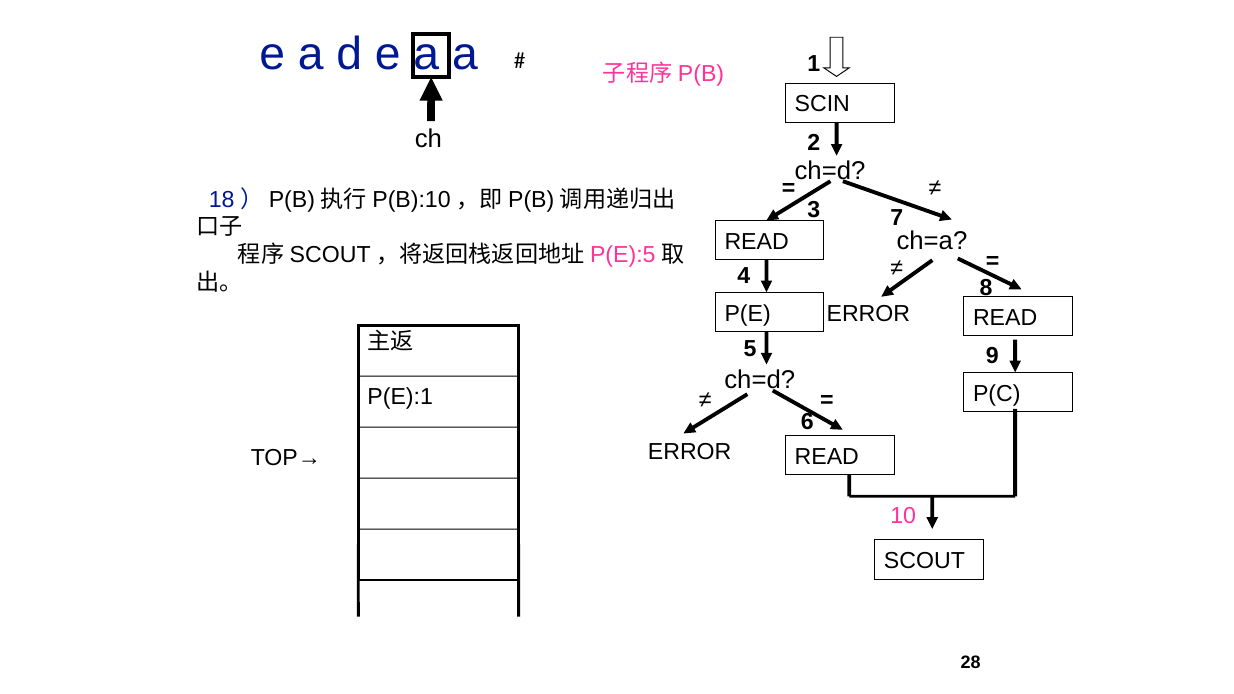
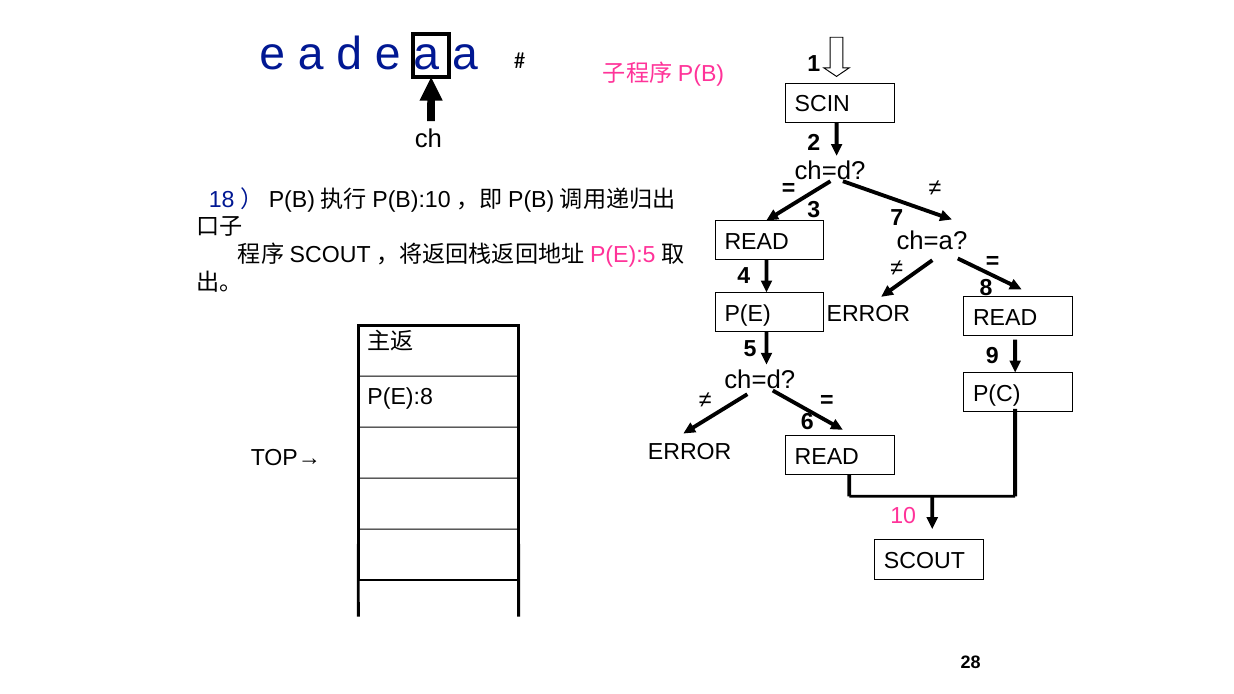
P(E):1: P(E):1 -> P(E):8
